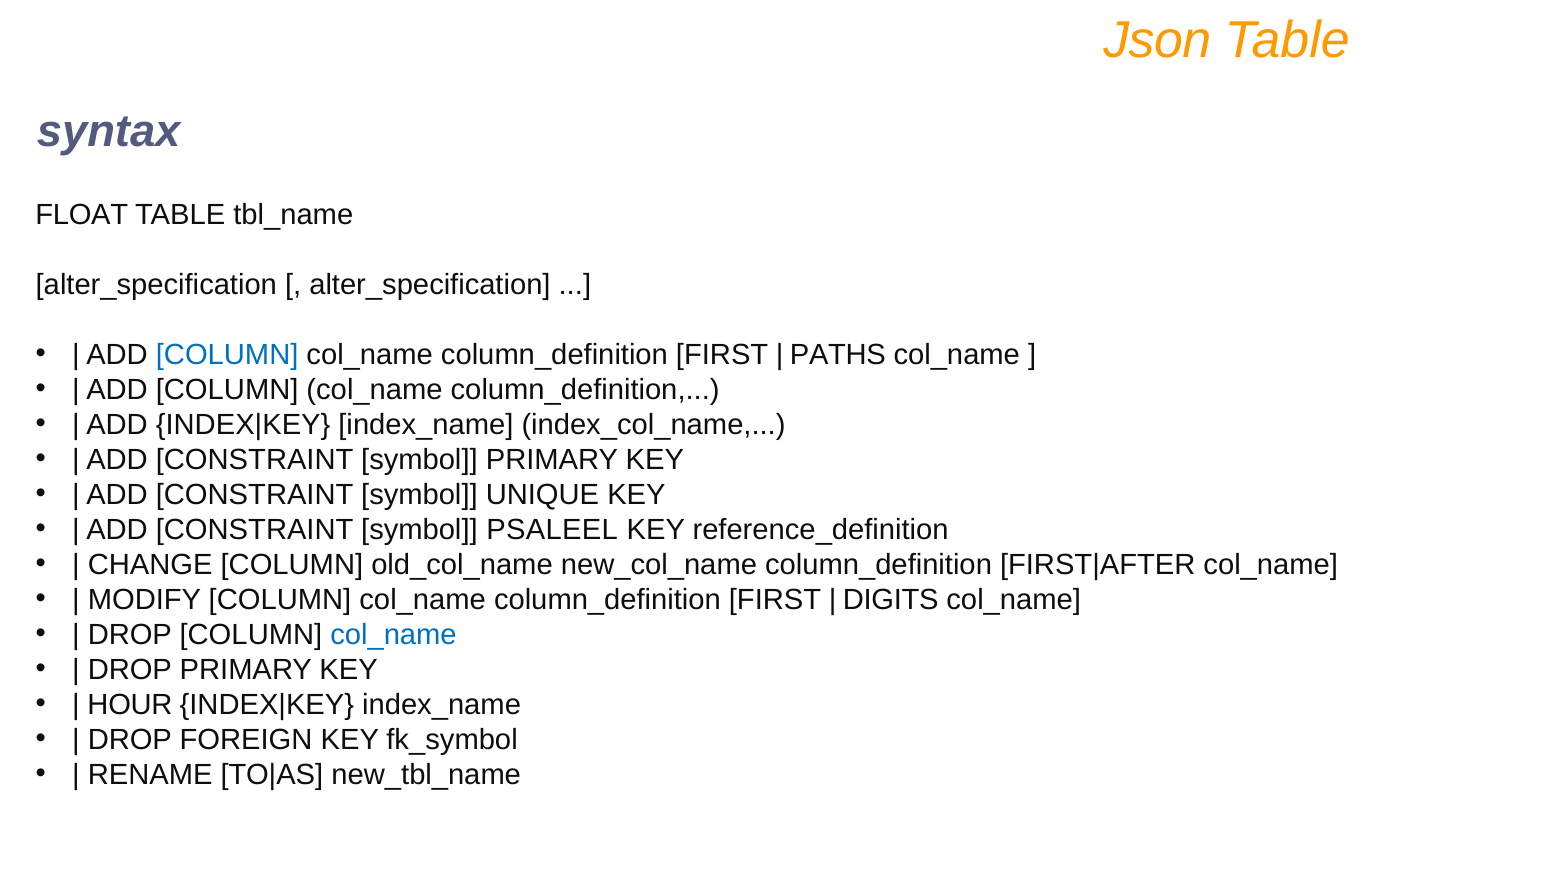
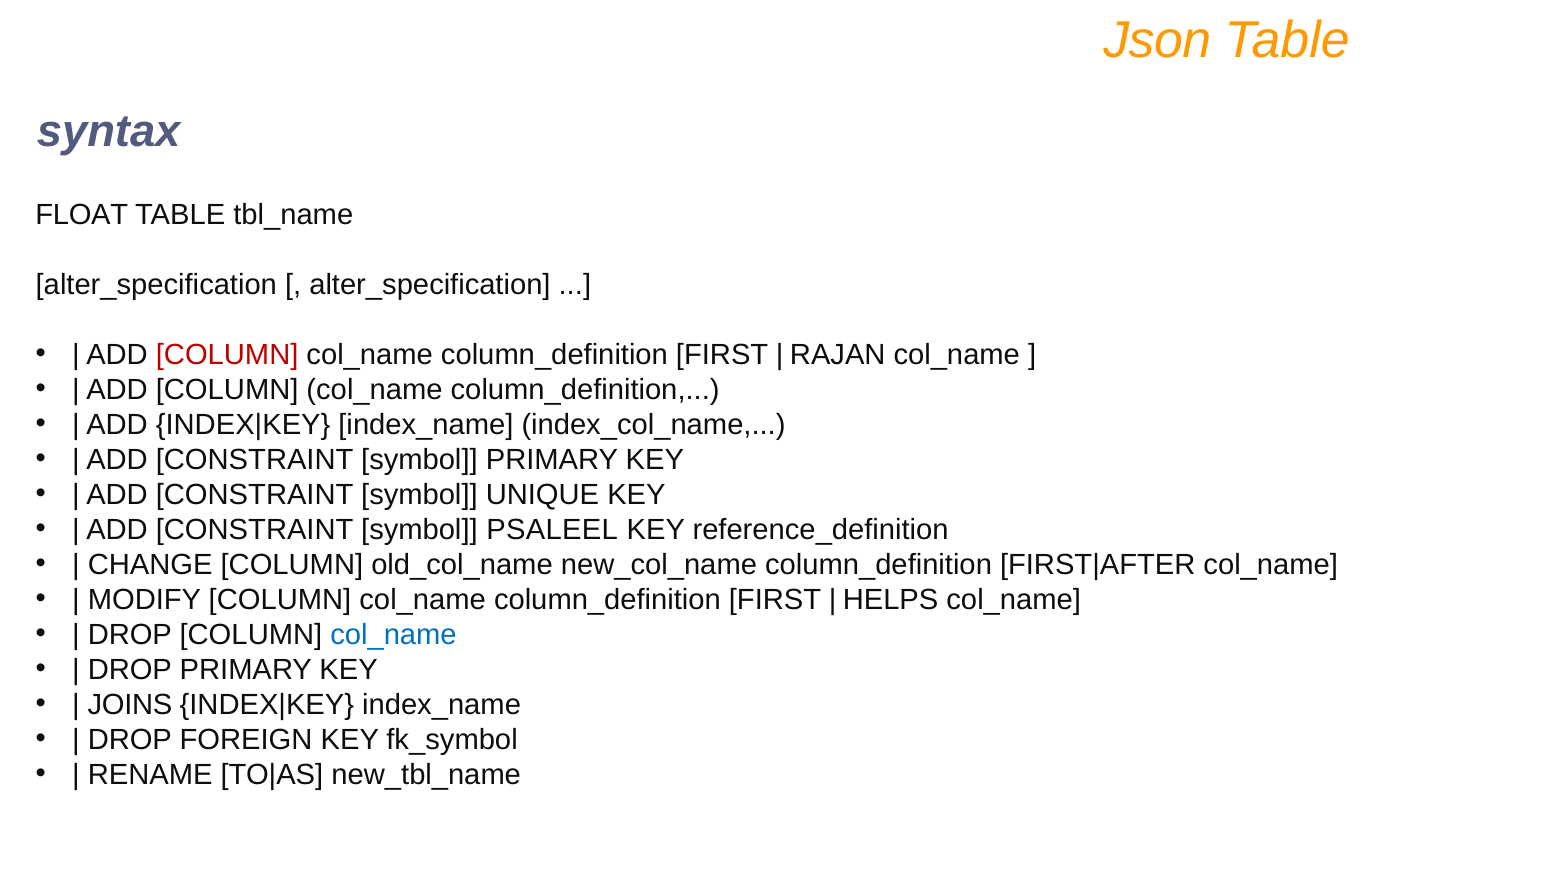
COLUMN at (227, 355) colour: blue -> red
PATHS: PATHS -> RAJAN
DIGITS: DIGITS -> HELPS
HOUR: HOUR -> JOINS
